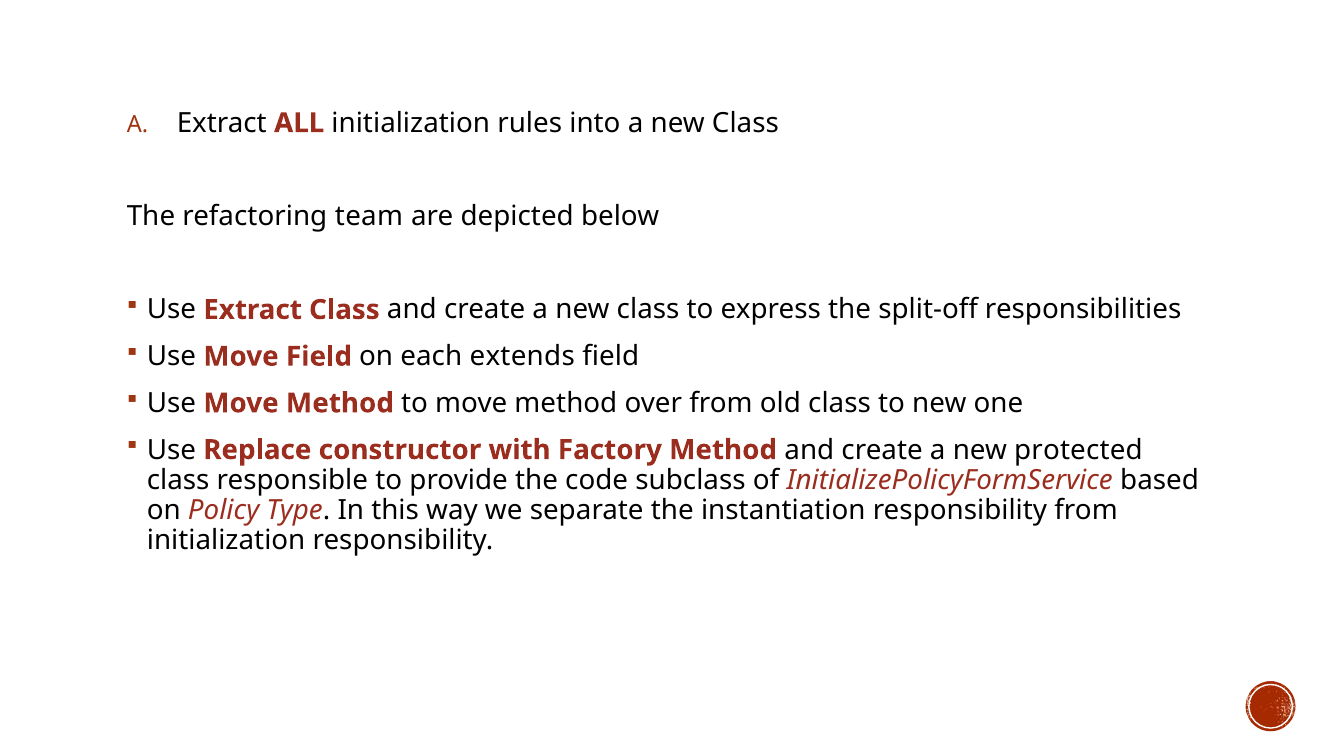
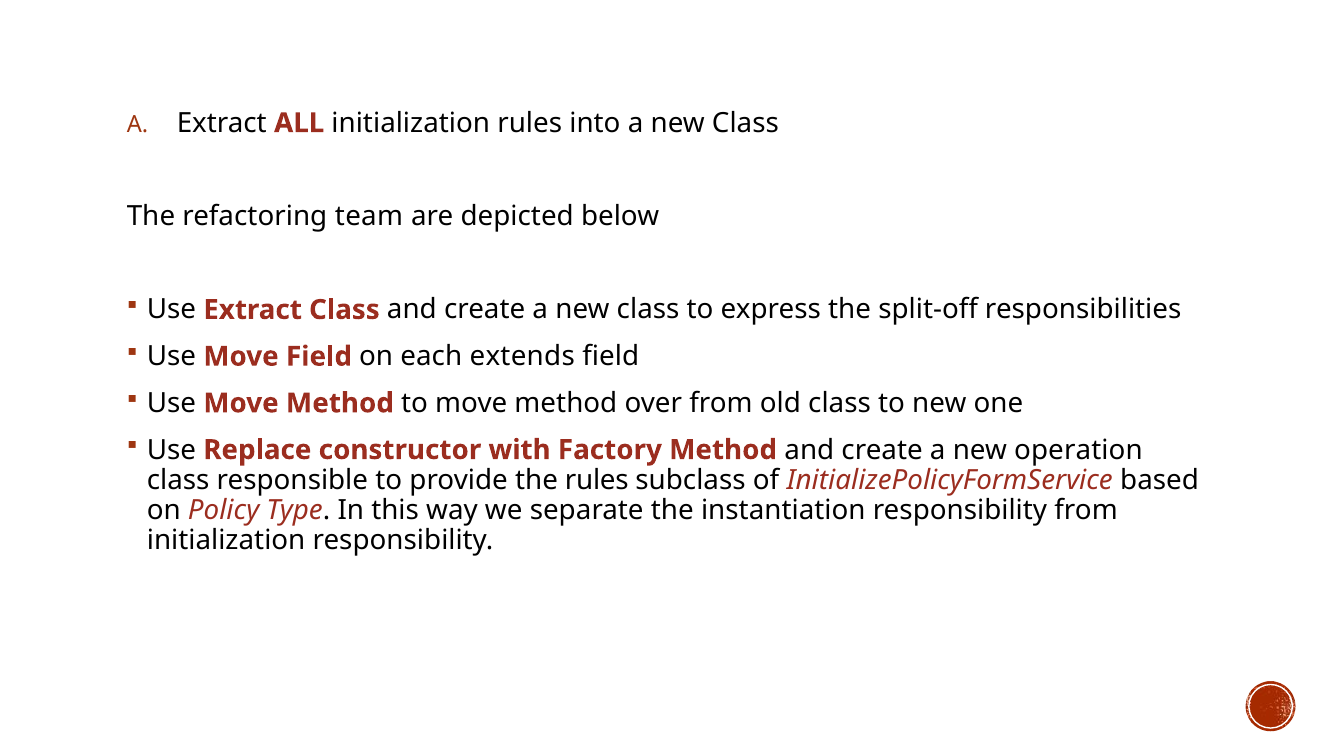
protected: protected -> operation
the code: code -> rules
